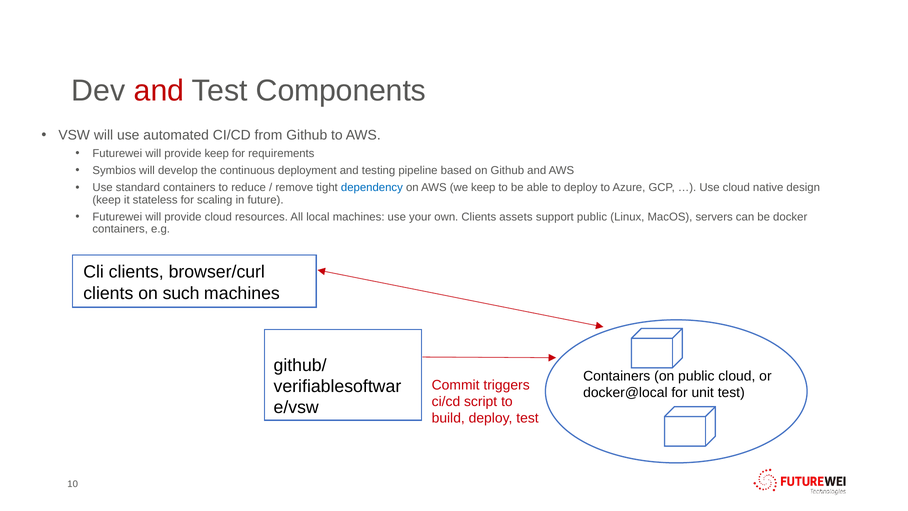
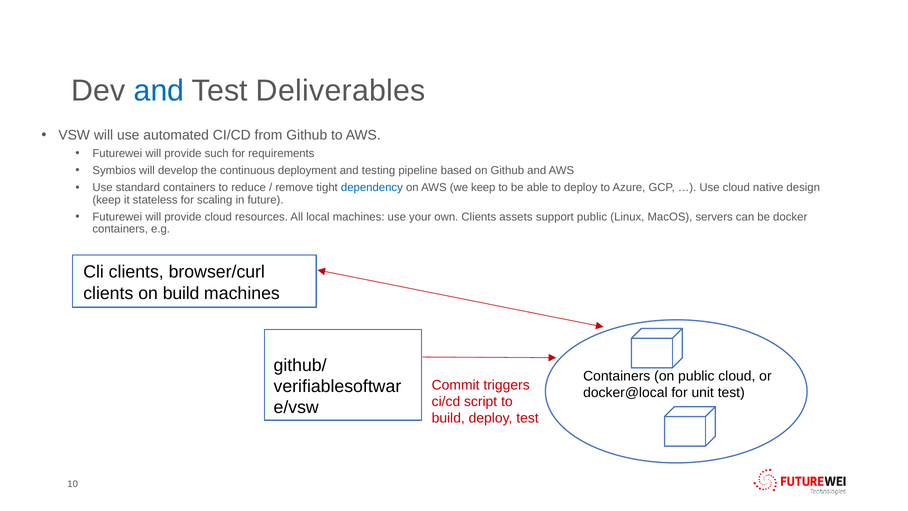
and at (159, 91) colour: red -> blue
Components: Components -> Deliverables
provide keep: keep -> such
on such: such -> build
